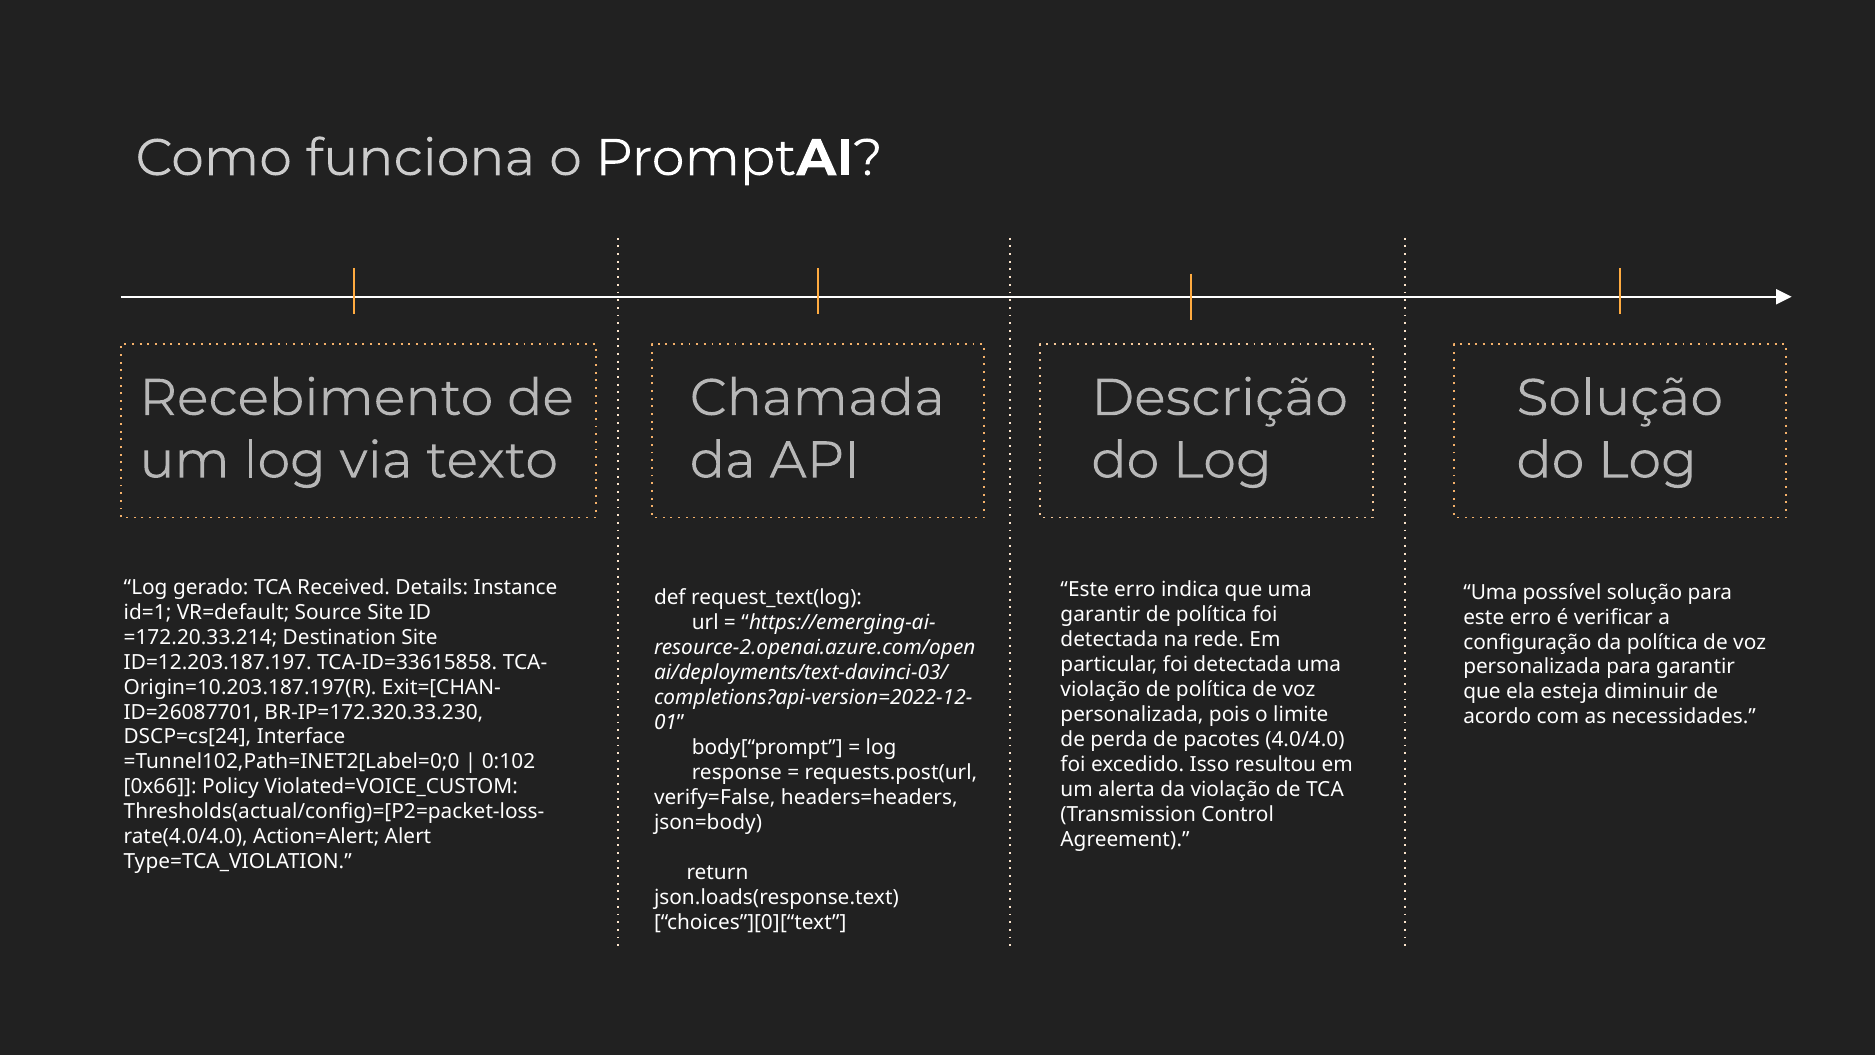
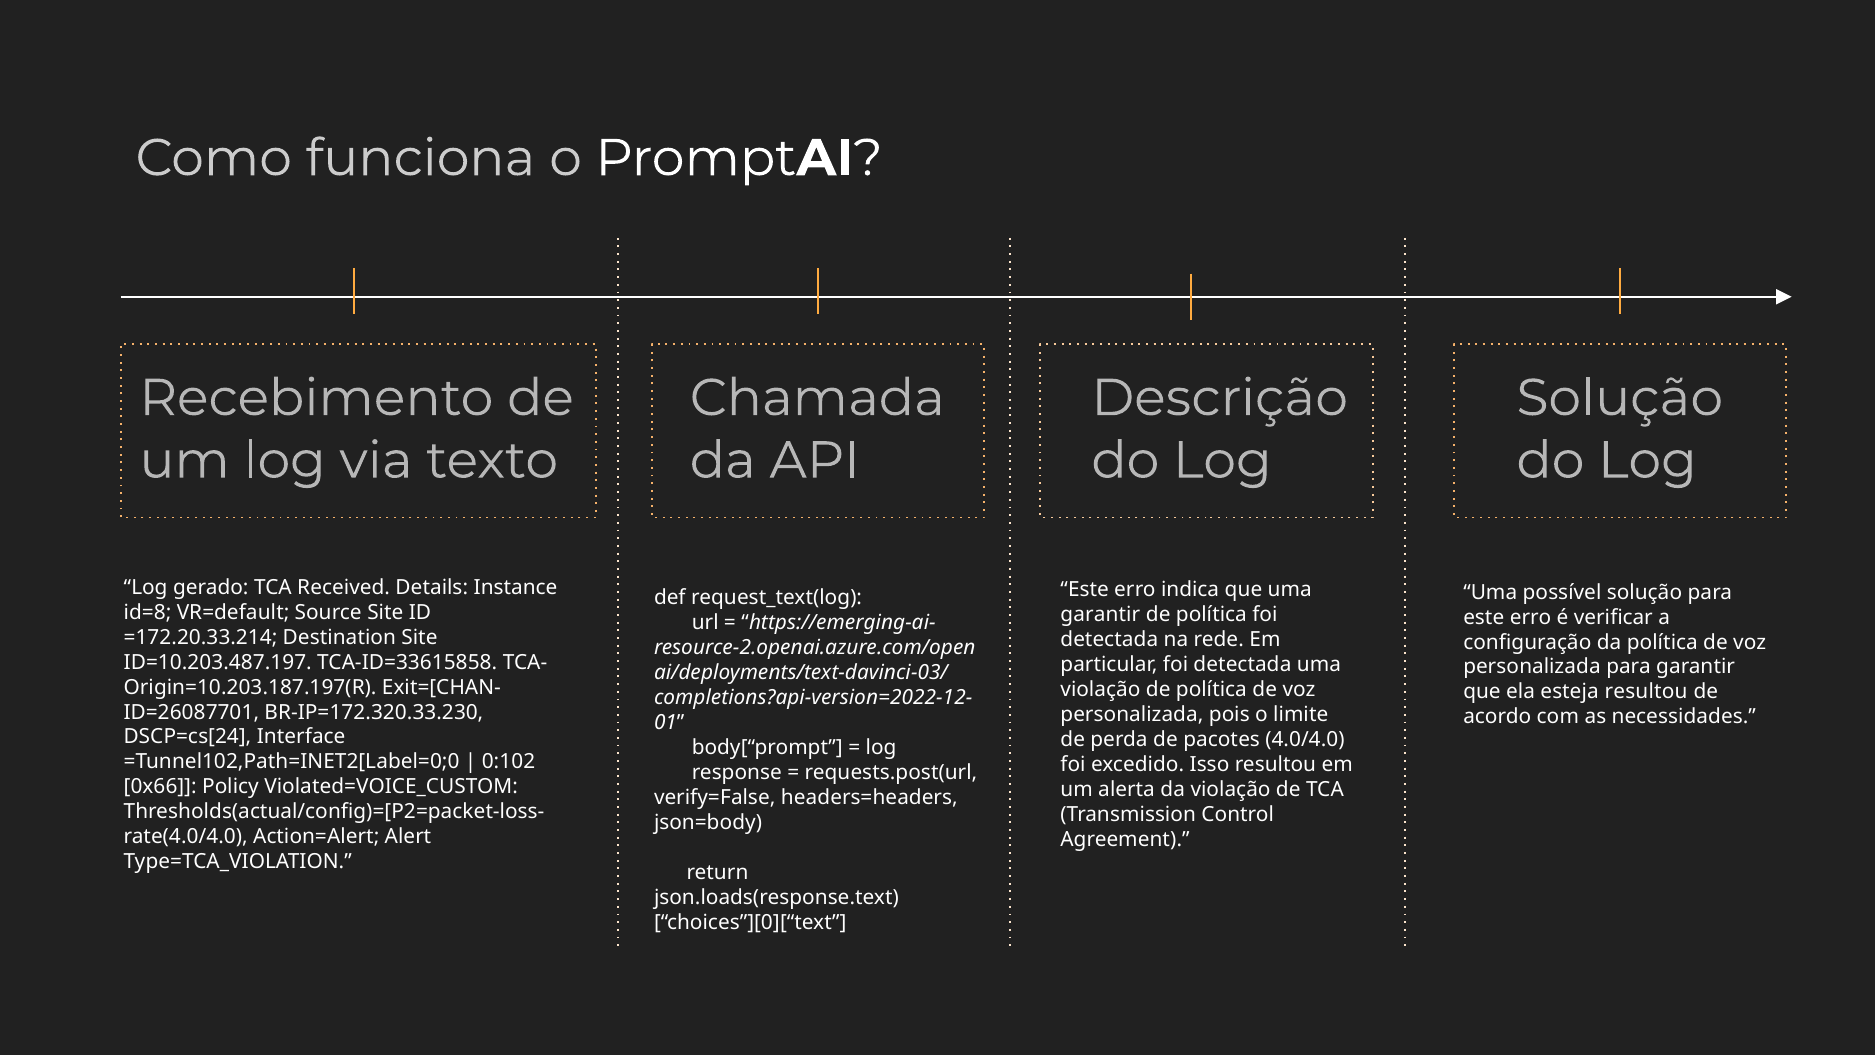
id=1: id=1 -> id=8
ID=12.203.187.197: ID=12.203.187.197 -> ID=10.203.487.197
esteja diminuir: diminuir -> resultou
